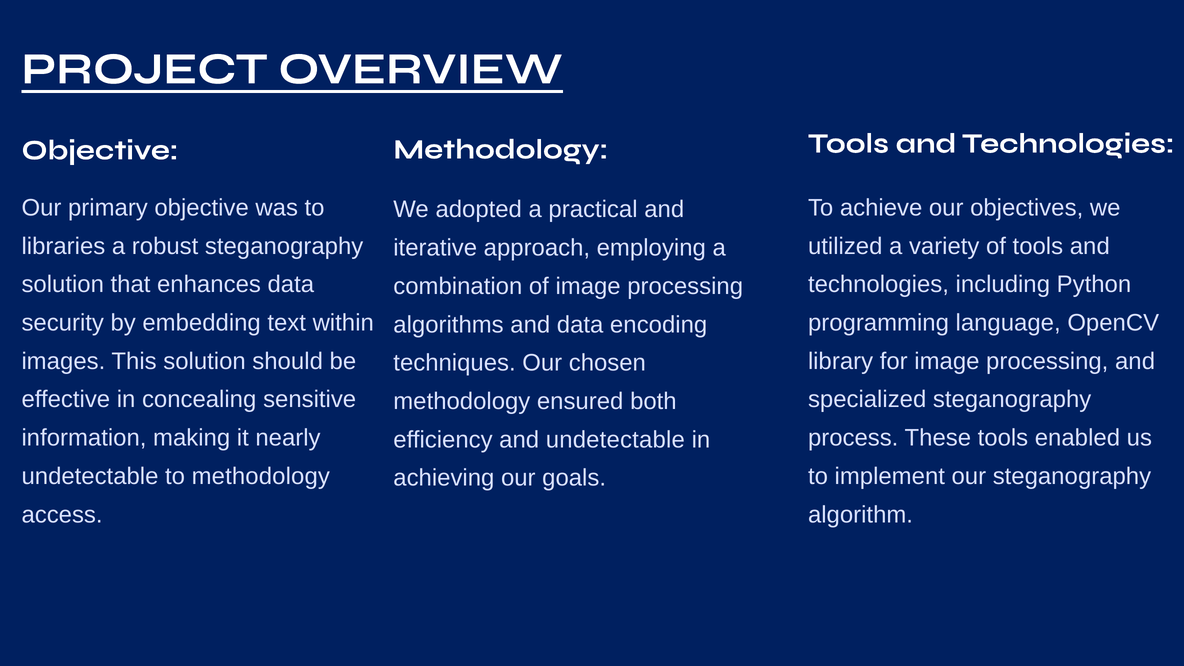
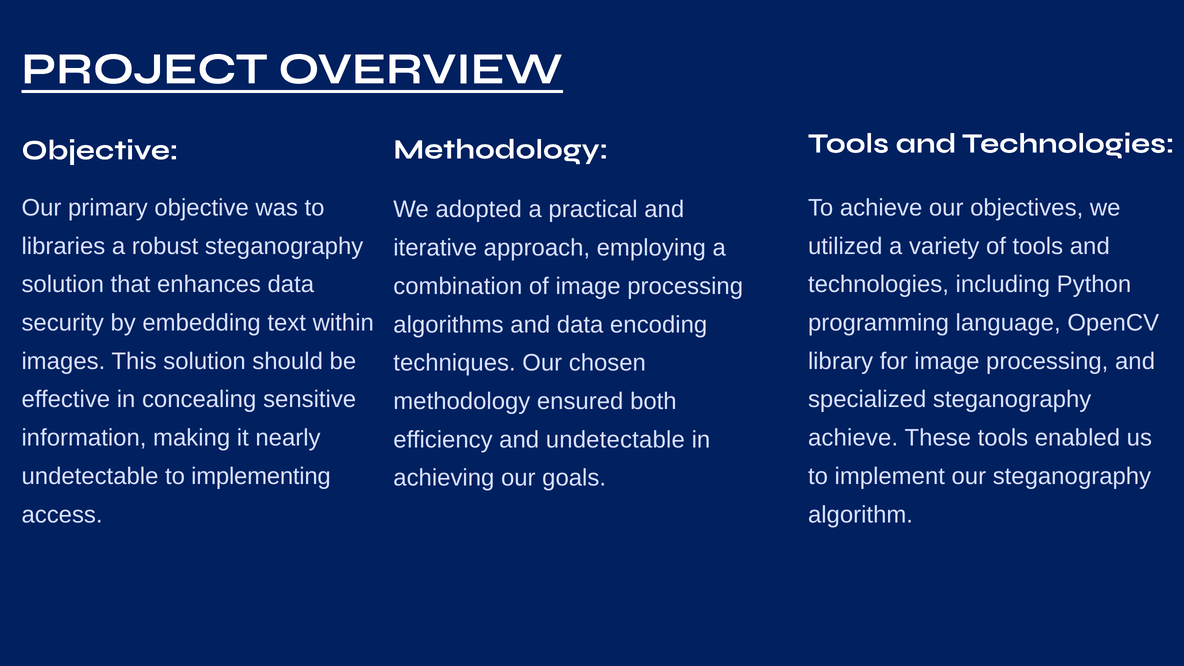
process at (853, 438): process -> achieve
to methodology: methodology -> implementing
